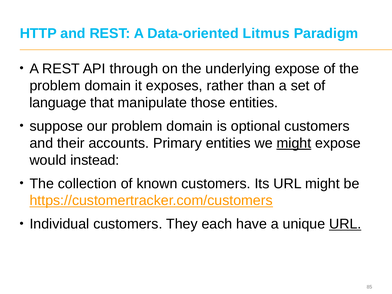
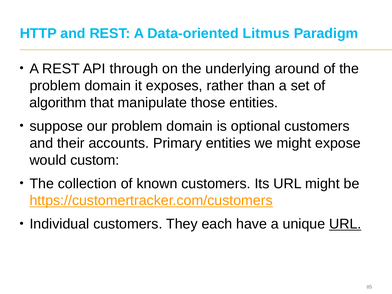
underlying expose: expose -> around
language: language -> algorithm
might at (294, 143) underline: present -> none
instead: instead -> custom
